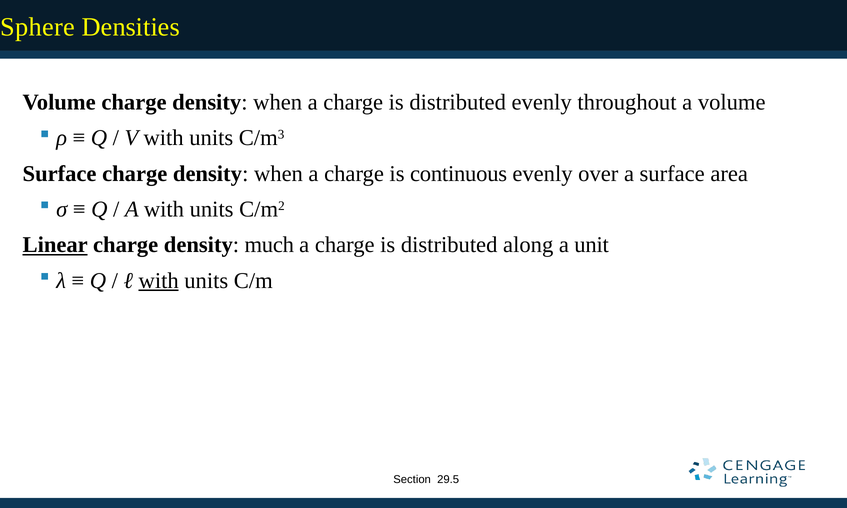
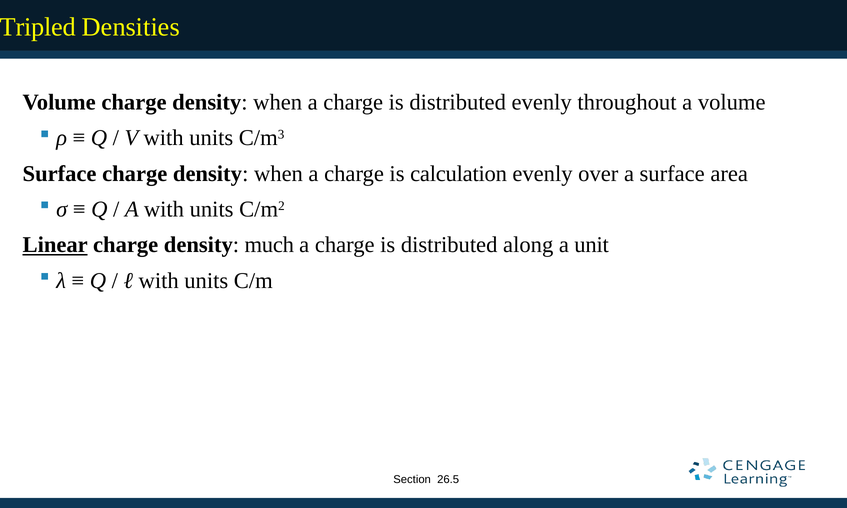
Sphere: Sphere -> Tripled
continuous: continuous -> calculation
with at (159, 281) underline: present -> none
29.5: 29.5 -> 26.5
